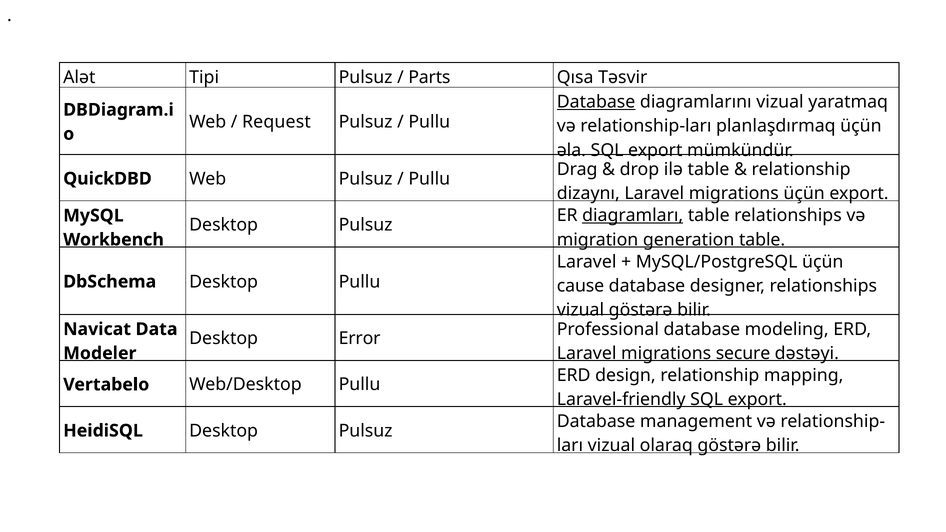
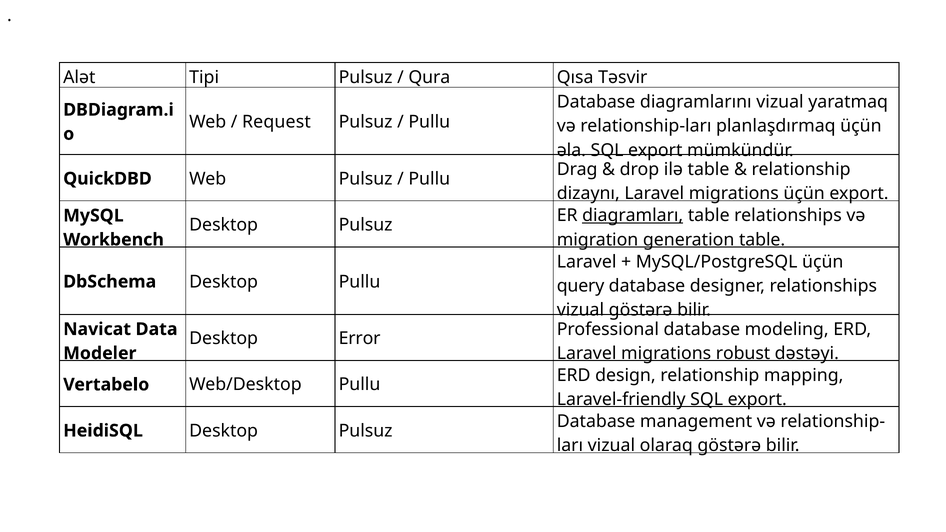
Parts: Parts -> Qura
Database at (596, 102) underline: present -> none
cause: cause -> query
secure: secure -> robust
